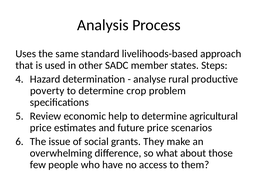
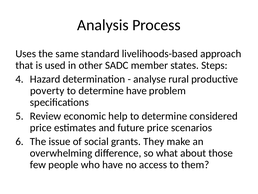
determine crop: crop -> have
agricultural: agricultural -> considered
